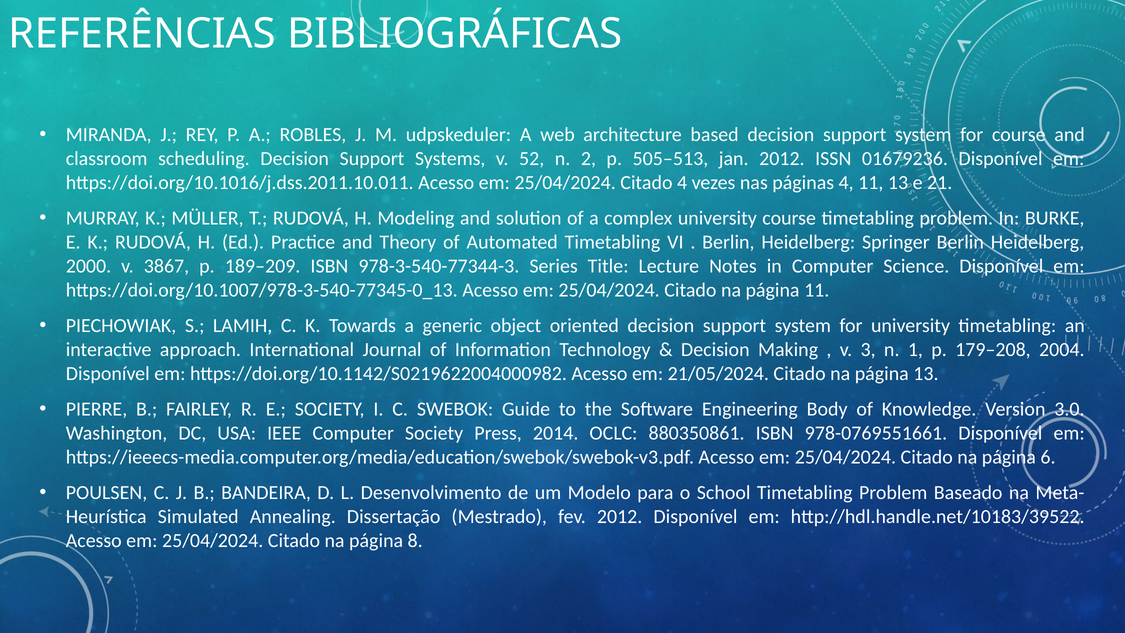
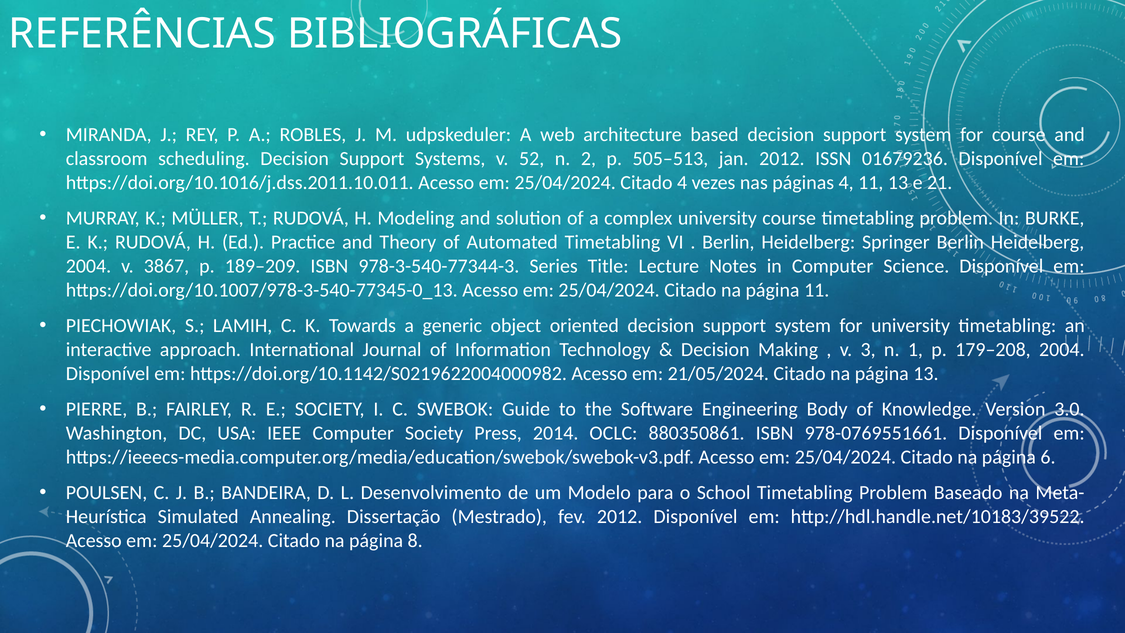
2000 at (88, 266): 2000 -> 2004
